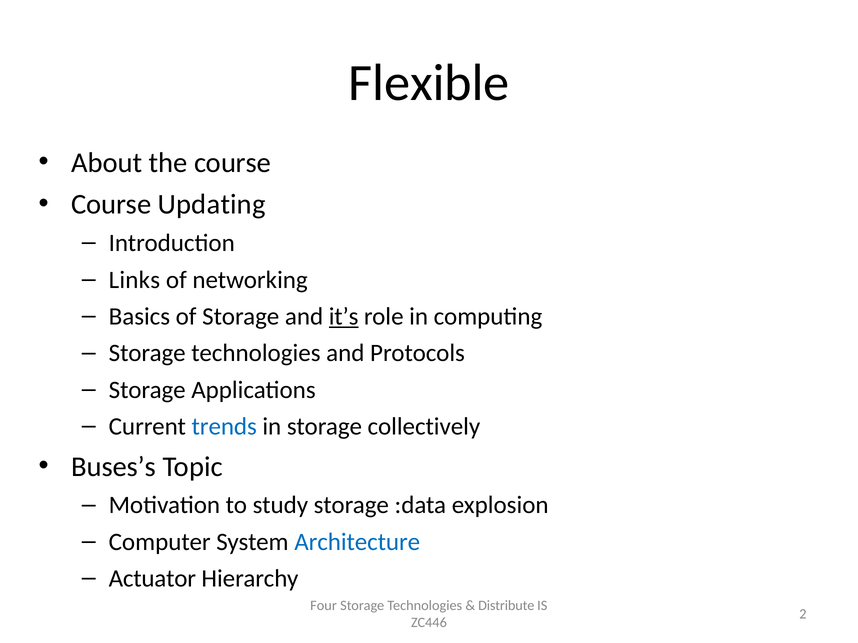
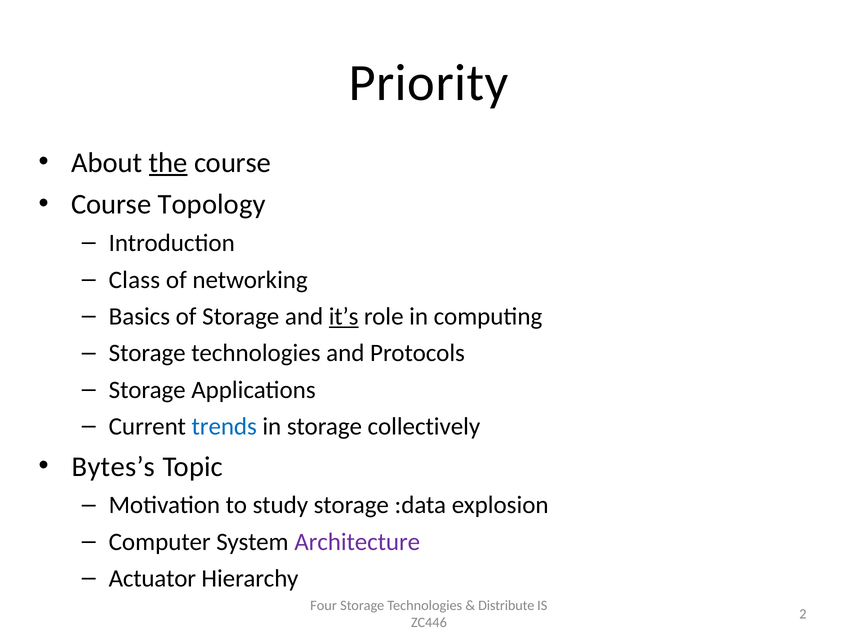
Flexible: Flexible -> Priority
the underline: none -> present
Updating: Updating -> Topology
Links: Links -> Class
Buses’s: Buses’s -> Bytes’s
Architecture colour: blue -> purple
